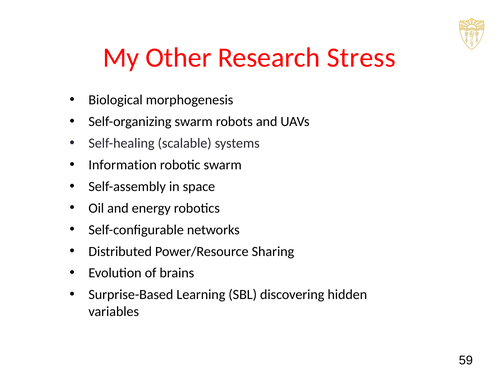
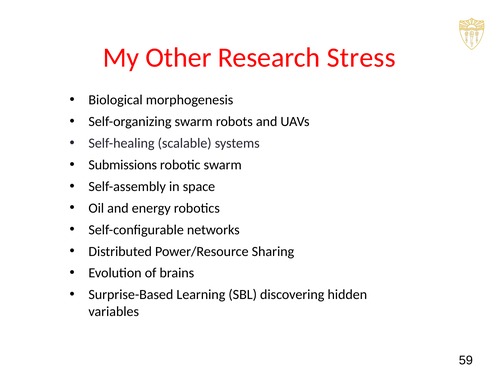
Information: Information -> Submissions
